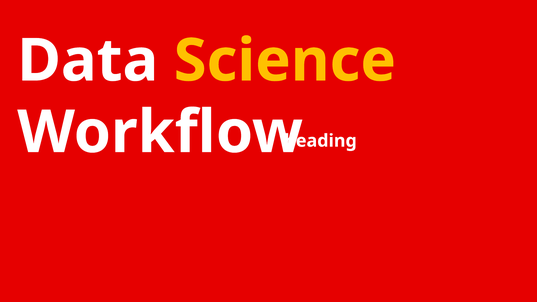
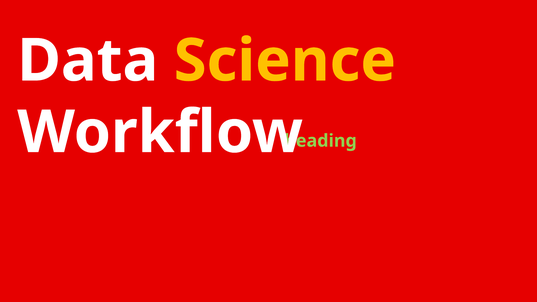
heading colour: white -> light green
